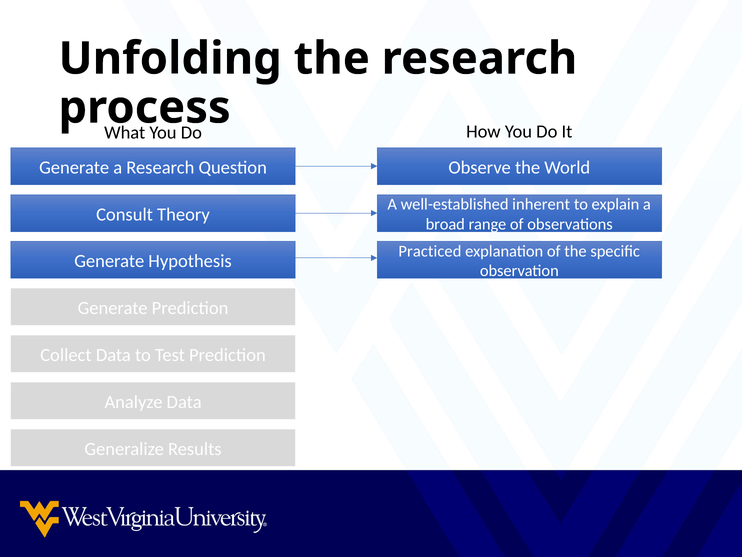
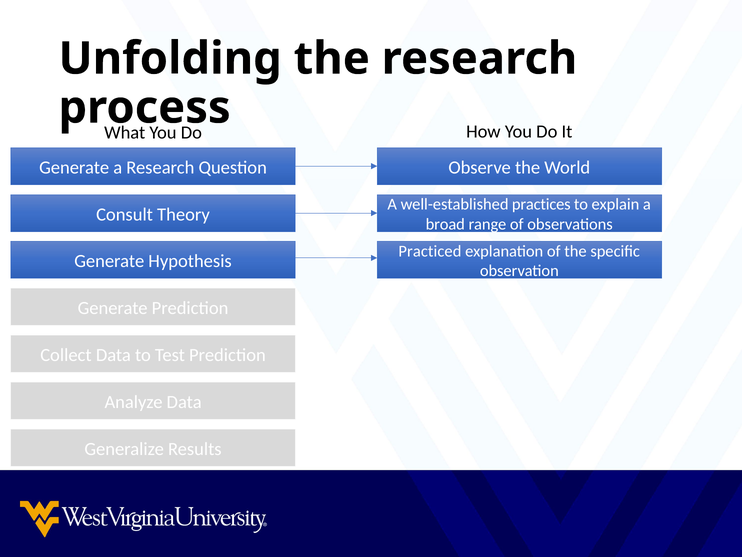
inherent: inherent -> practices
